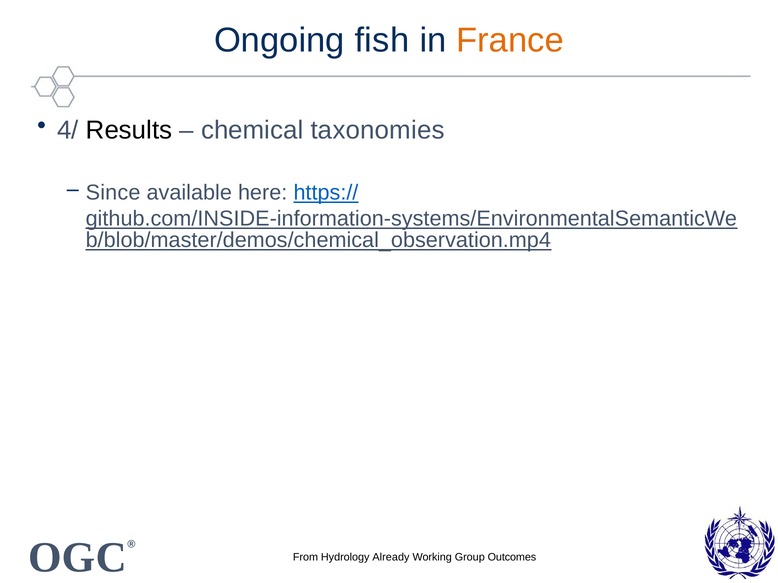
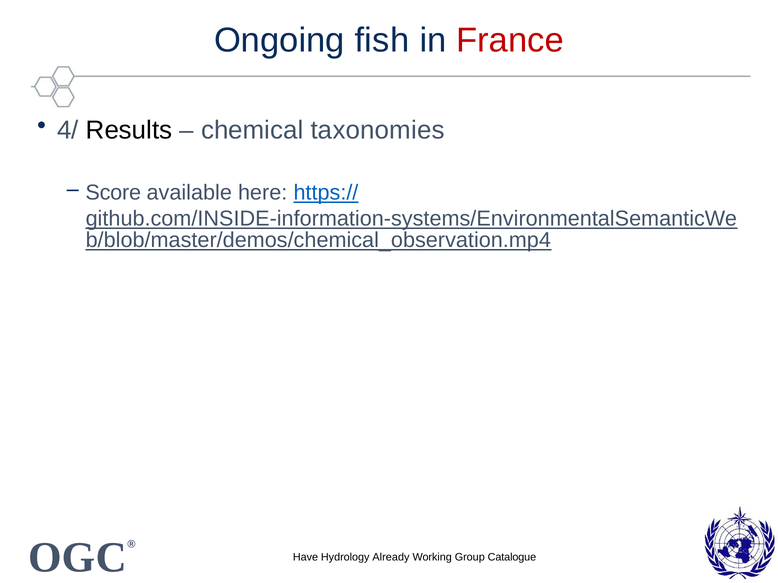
France colour: orange -> red
Since: Since -> Score
From: From -> Have
Outcomes: Outcomes -> Catalogue
